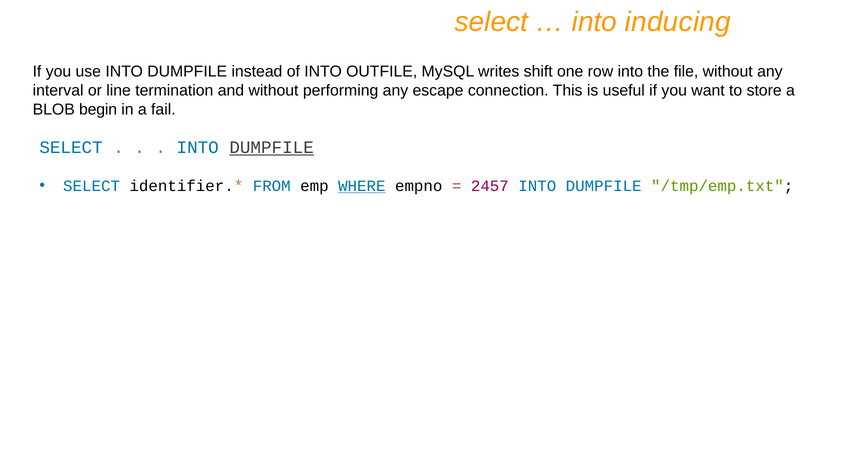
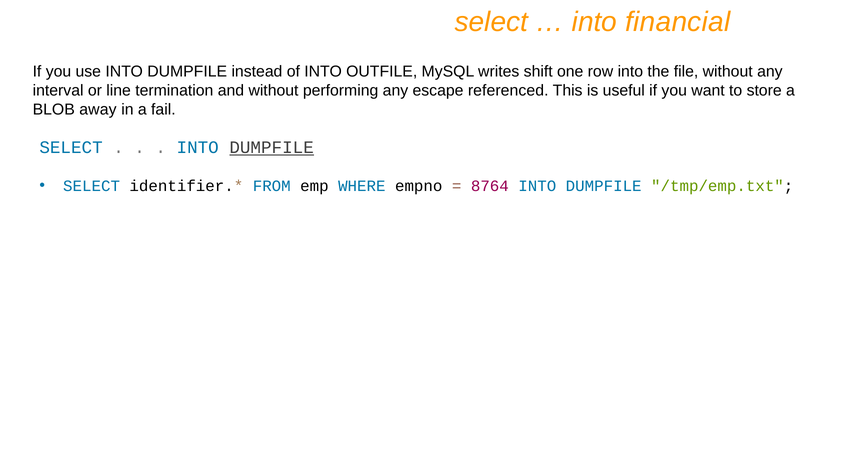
inducing: inducing -> financial
connection: connection -> referenced
begin: begin -> away
WHERE underline: present -> none
2457: 2457 -> 8764
